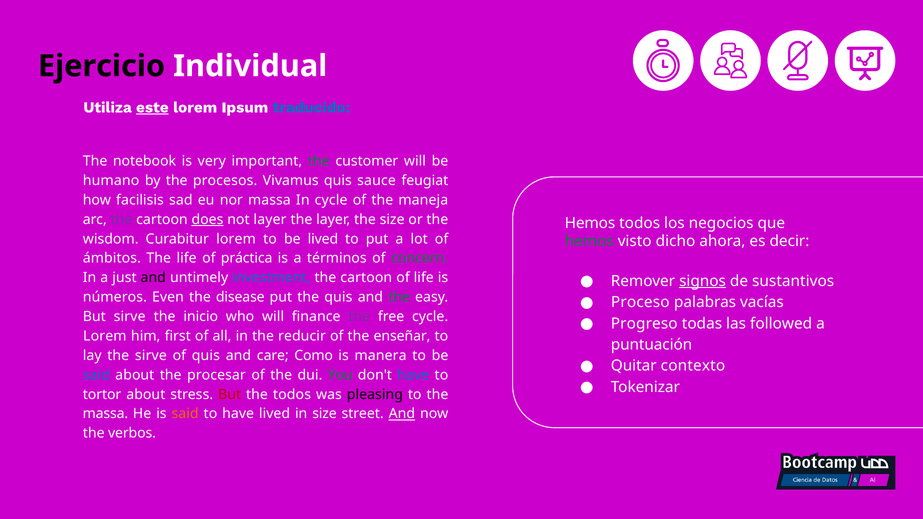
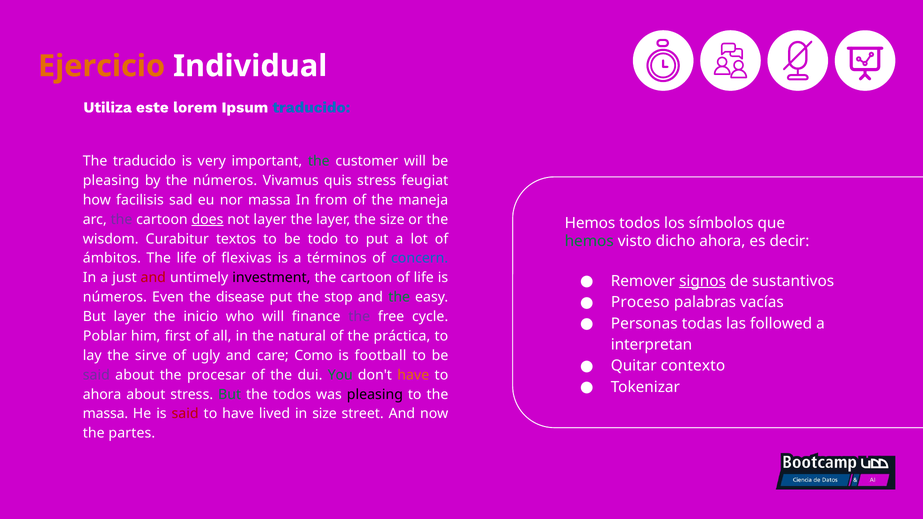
Ejercicio colour: black -> orange
este underline: present -> none
The notebook: notebook -> traducido
humano at (111, 181): humano -> pleasing
the procesos: procesos -> números
quis sauce: sauce -> stress
In cycle: cycle -> from
negocios: negocios -> símbolos
Curabitur lorem: lorem -> textos
be lived: lived -> todo
práctica: práctica -> flexivas
concern colour: green -> blue
and at (153, 278) colour: black -> red
investment colour: blue -> black
the quis: quis -> stop
But sirve: sirve -> layer
Progreso: Progreso -> Personas
Lorem at (105, 336): Lorem -> Poblar
reducir: reducir -> natural
enseñar: enseñar -> práctica
puntuación: puntuación -> interpretan
of quis: quis -> ugly
manera: manera -> football
said at (96, 375) colour: blue -> purple
have at (413, 375) colour: blue -> orange
tortor at (102, 395): tortor -> ahora
But at (230, 395) colour: red -> green
said at (185, 414) colour: orange -> red
And at (402, 414) underline: present -> none
verbos: verbos -> partes
